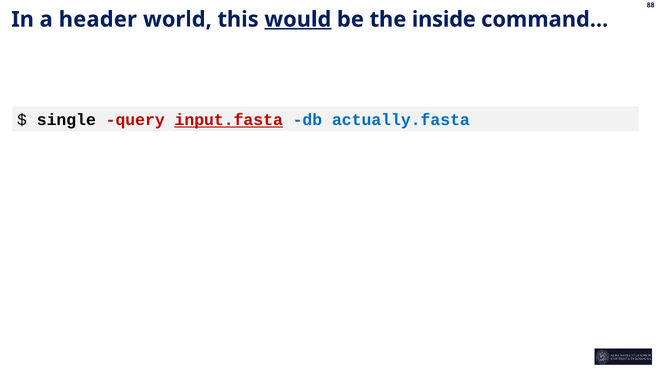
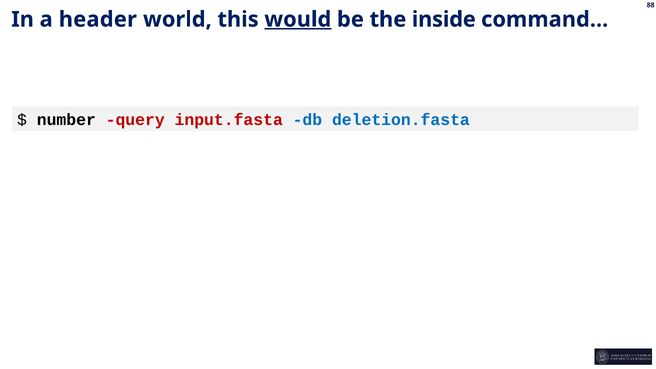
single: single -> number
input.fasta underline: present -> none
actually.fasta: actually.fasta -> deletion.fasta
